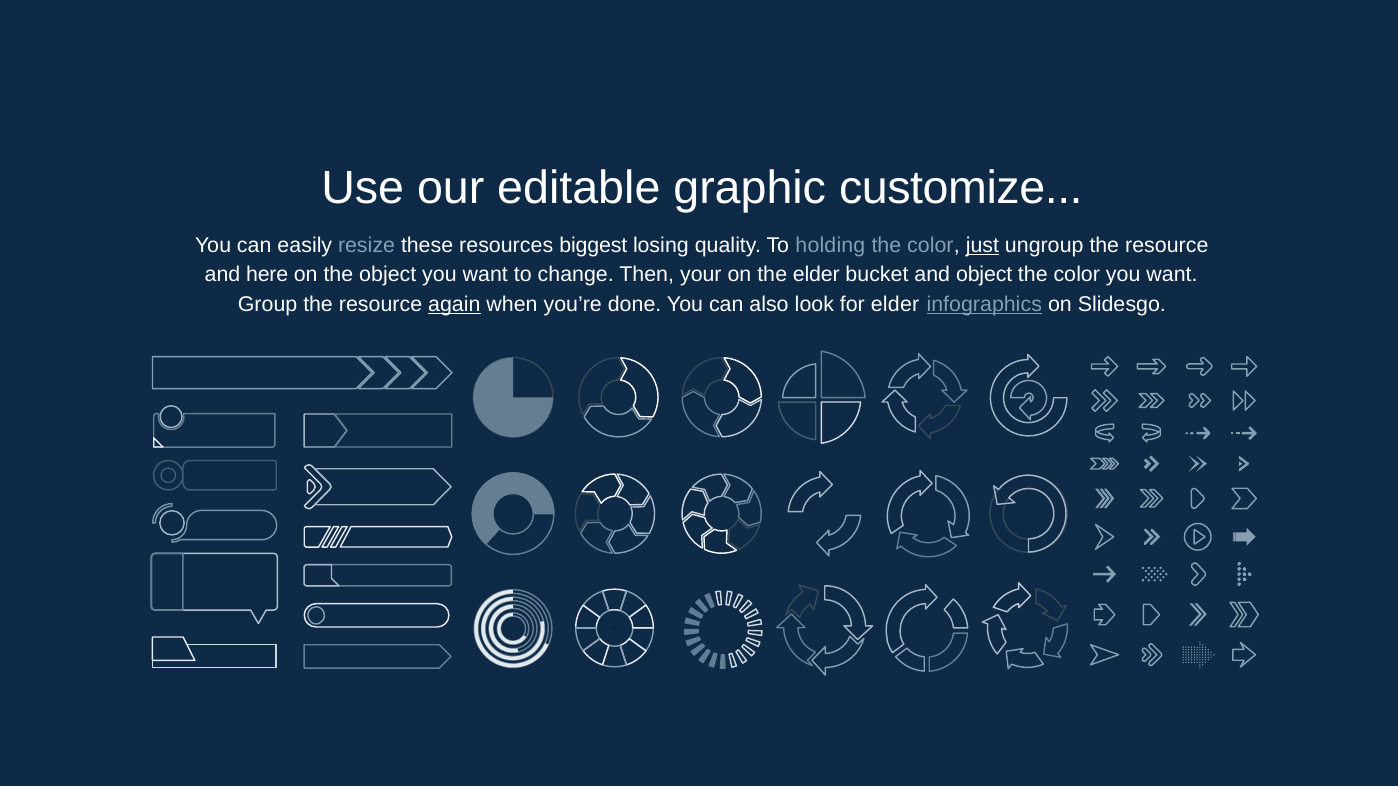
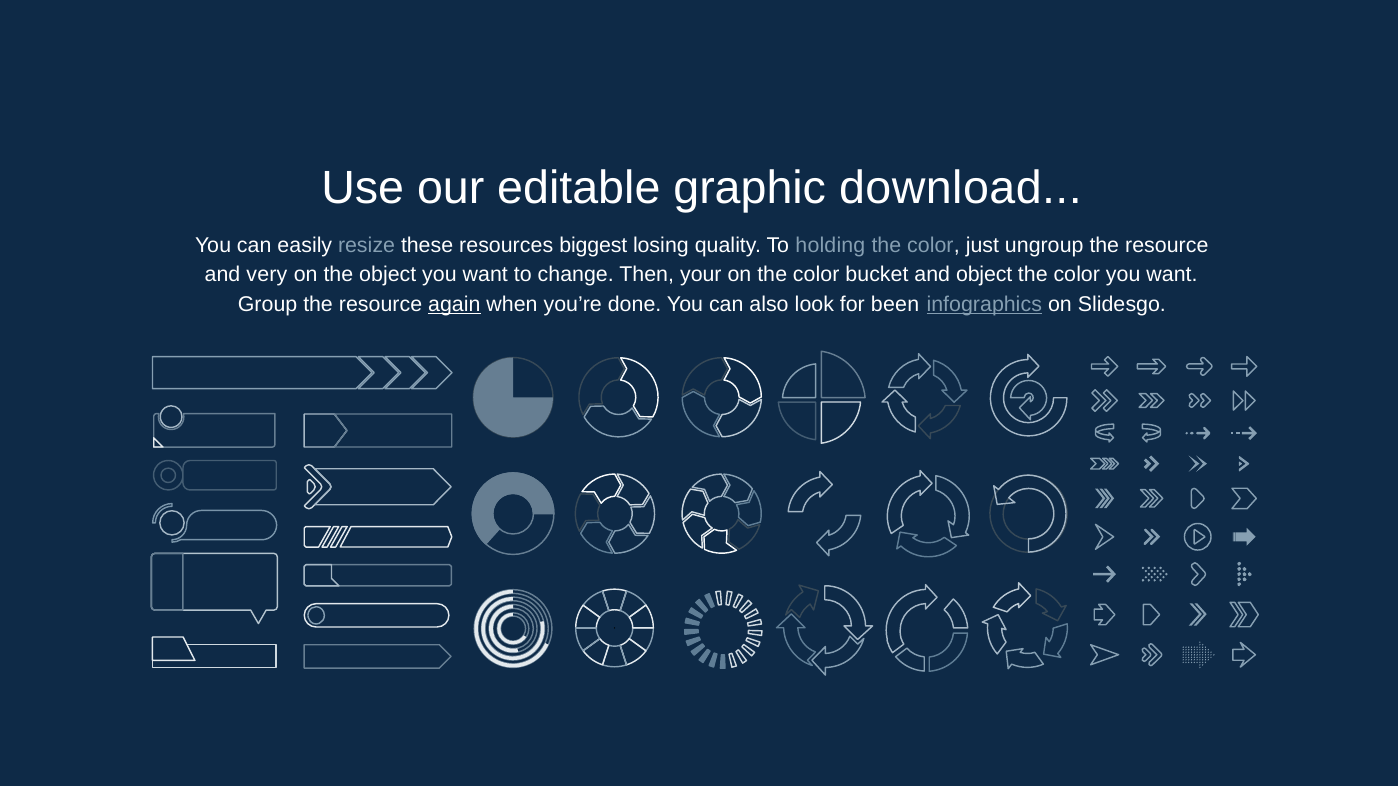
customize: customize -> download
just underline: present -> none
here: here -> very
on the elder: elder -> color
for elder: elder -> been
